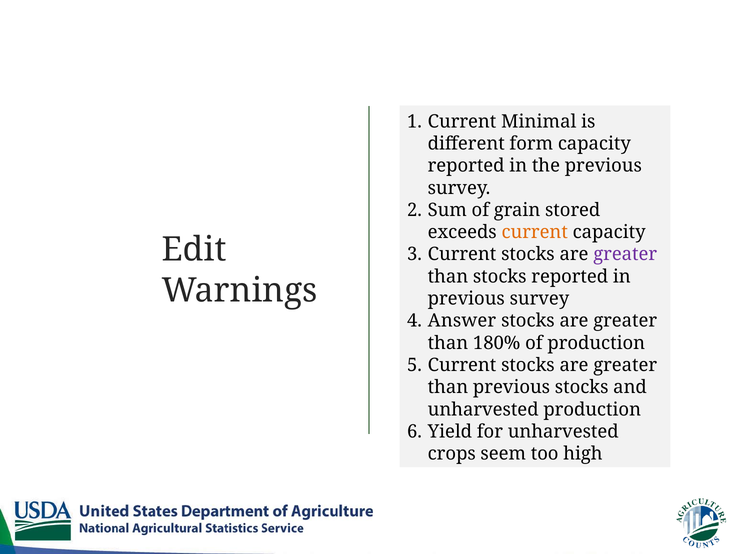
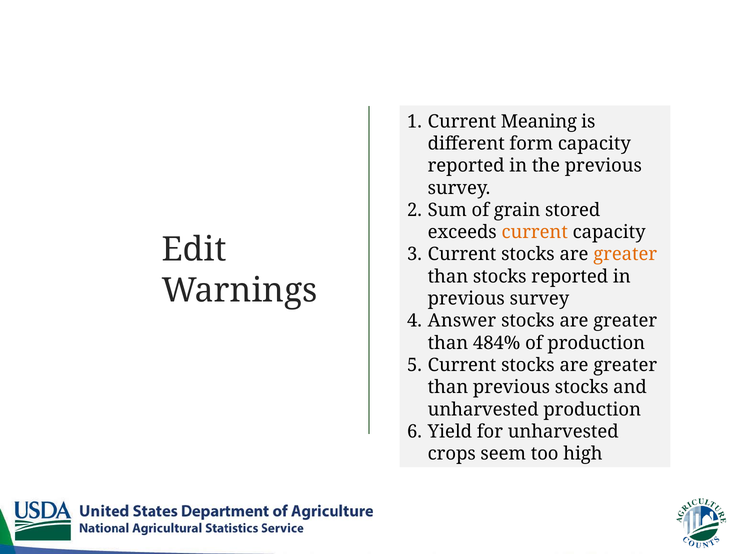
Minimal: Minimal -> Meaning
greater at (625, 254) colour: purple -> orange
180%: 180% -> 484%
